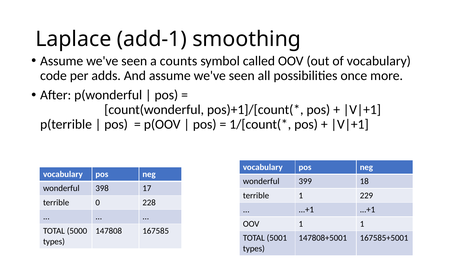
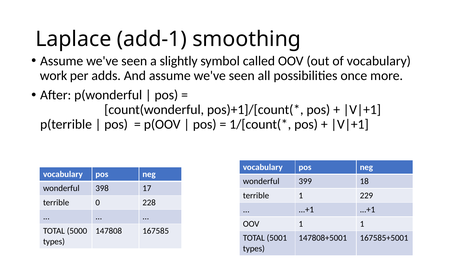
counts: counts -> slightly
code: code -> work
